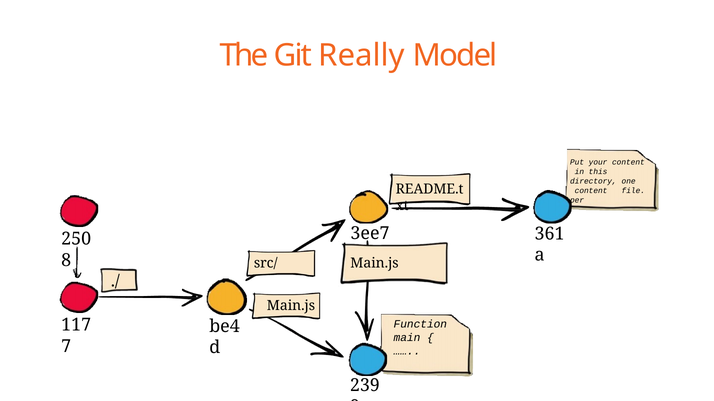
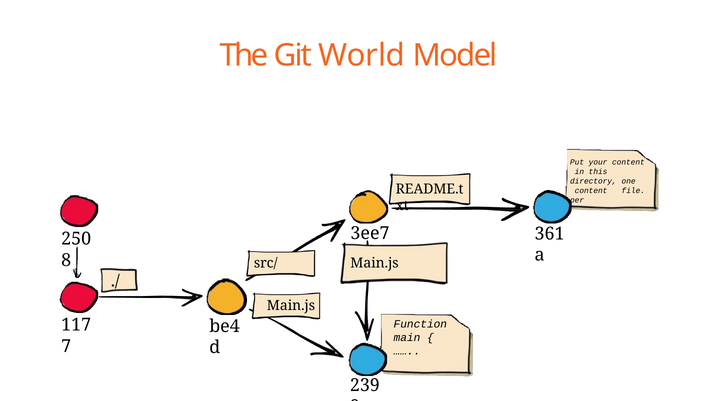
Really: Really -> World
